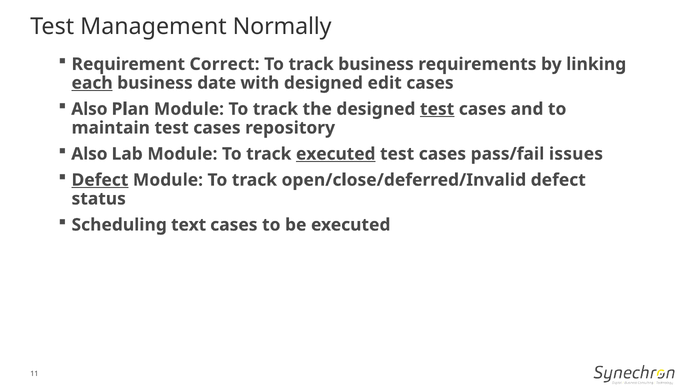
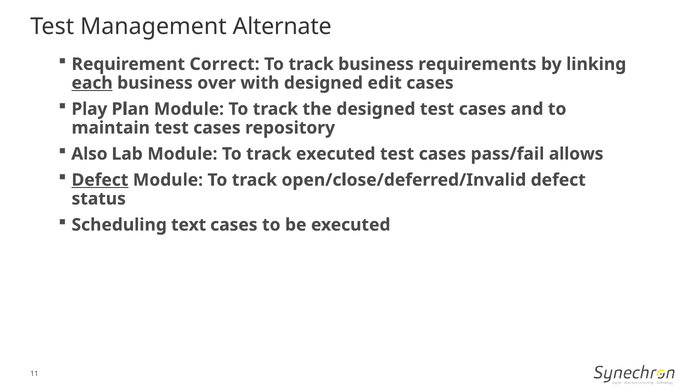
Normally: Normally -> Alternate
date: date -> over
Also at (89, 109): Also -> Play
test at (437, 109) underline: present -> none
executed at (336, 154) underline: present -> none
issues: issues -> allows
